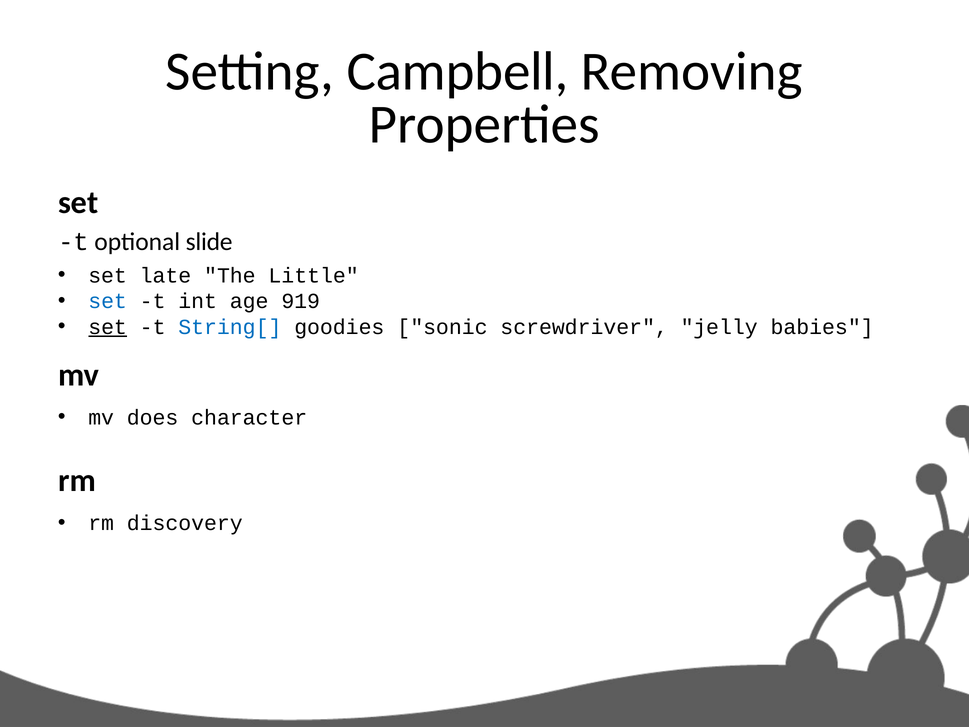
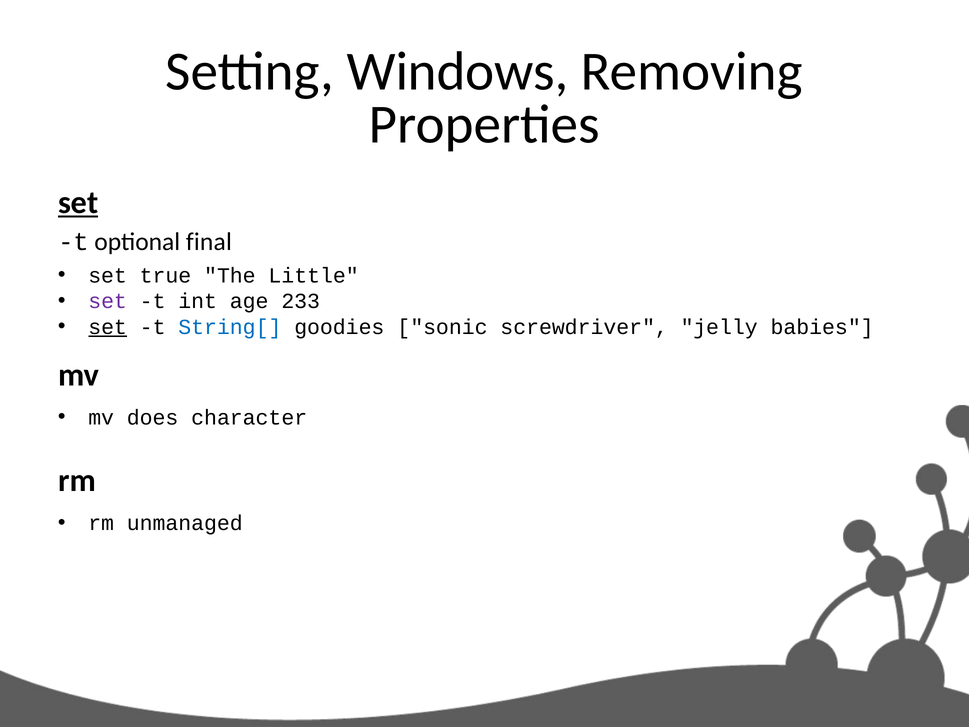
Campbell: Campbell -> Windows
set at (78, 202) underline: none -> present
slide: slide -> final
late: late -> true
set at (108, 301) colour: blue -> purple
919: 919 -> 233
discovery: discovery -> unmanaged
